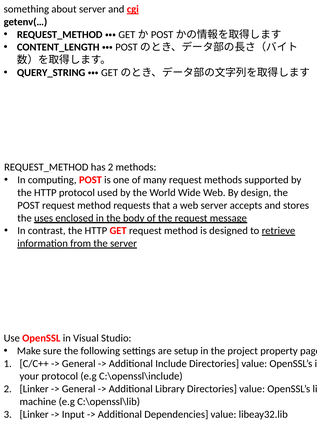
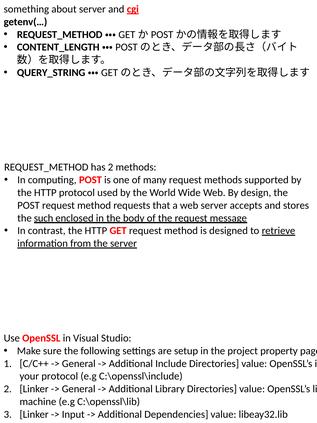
uses: uses -> such
